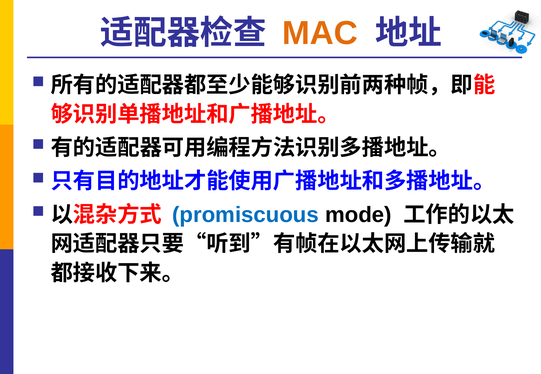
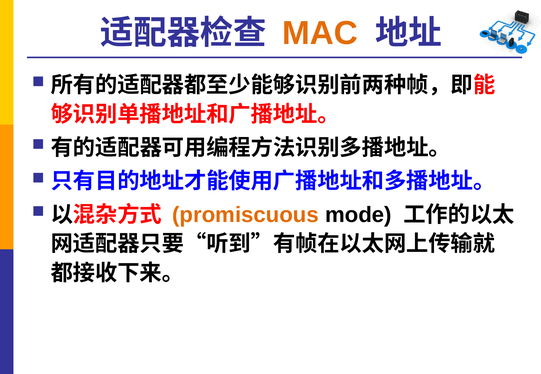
promiscuous colour: blue -> orange
